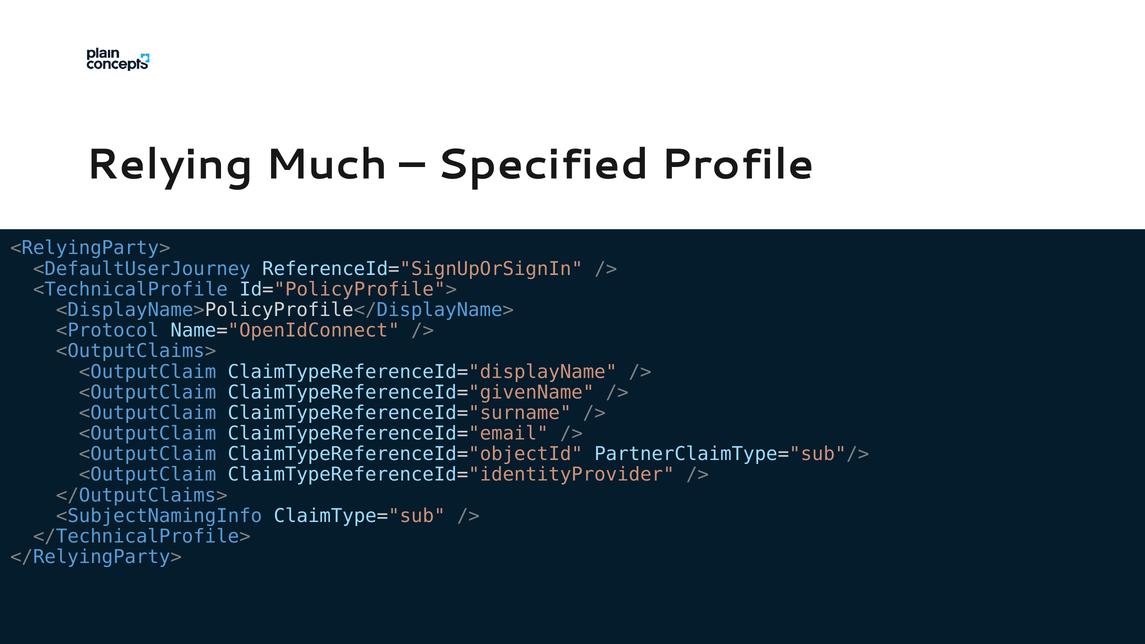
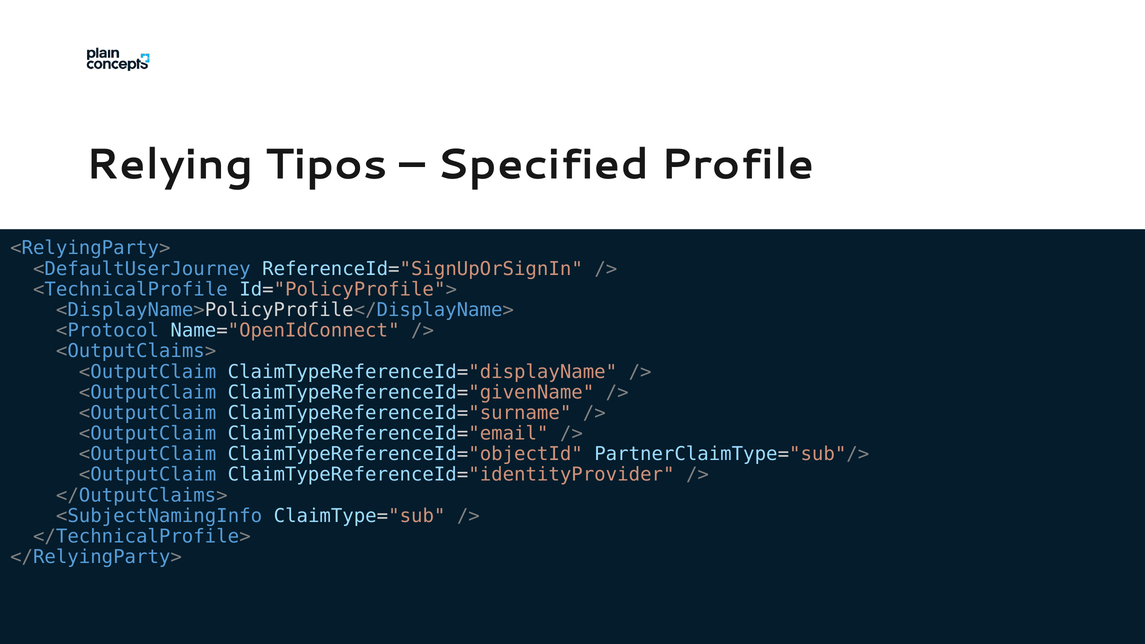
Much: Much -> Tipos
